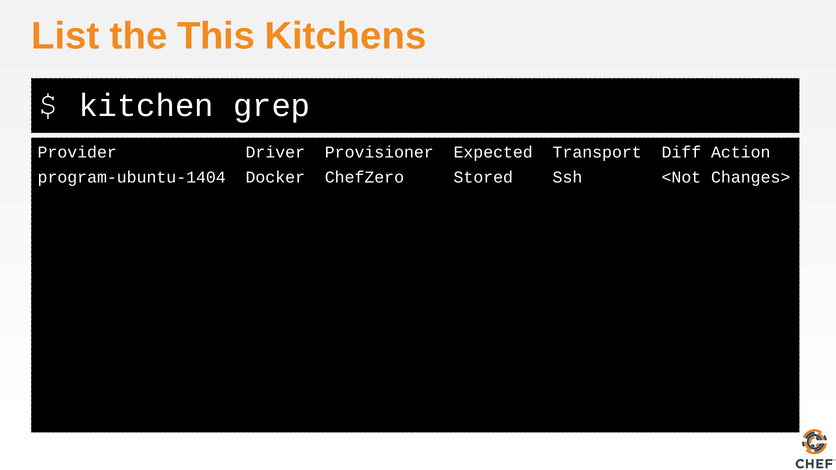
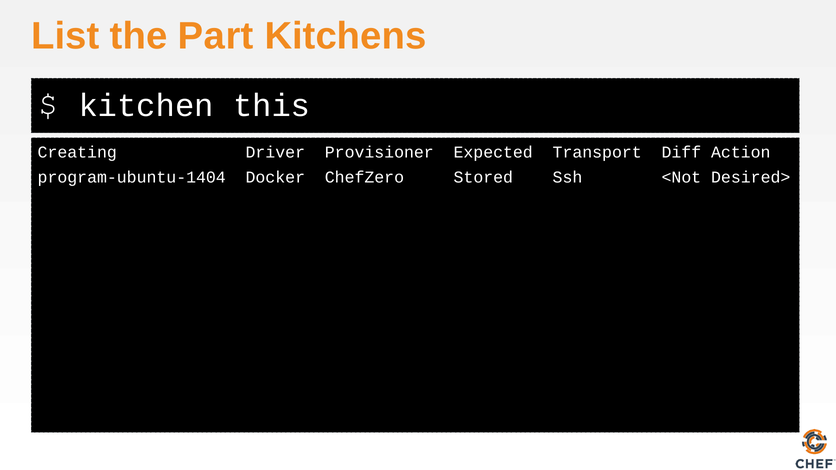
This: This -> Part
grep: grep -> this
Provider: Provider -> Creating
Changes>: Changes> -> Desired>
